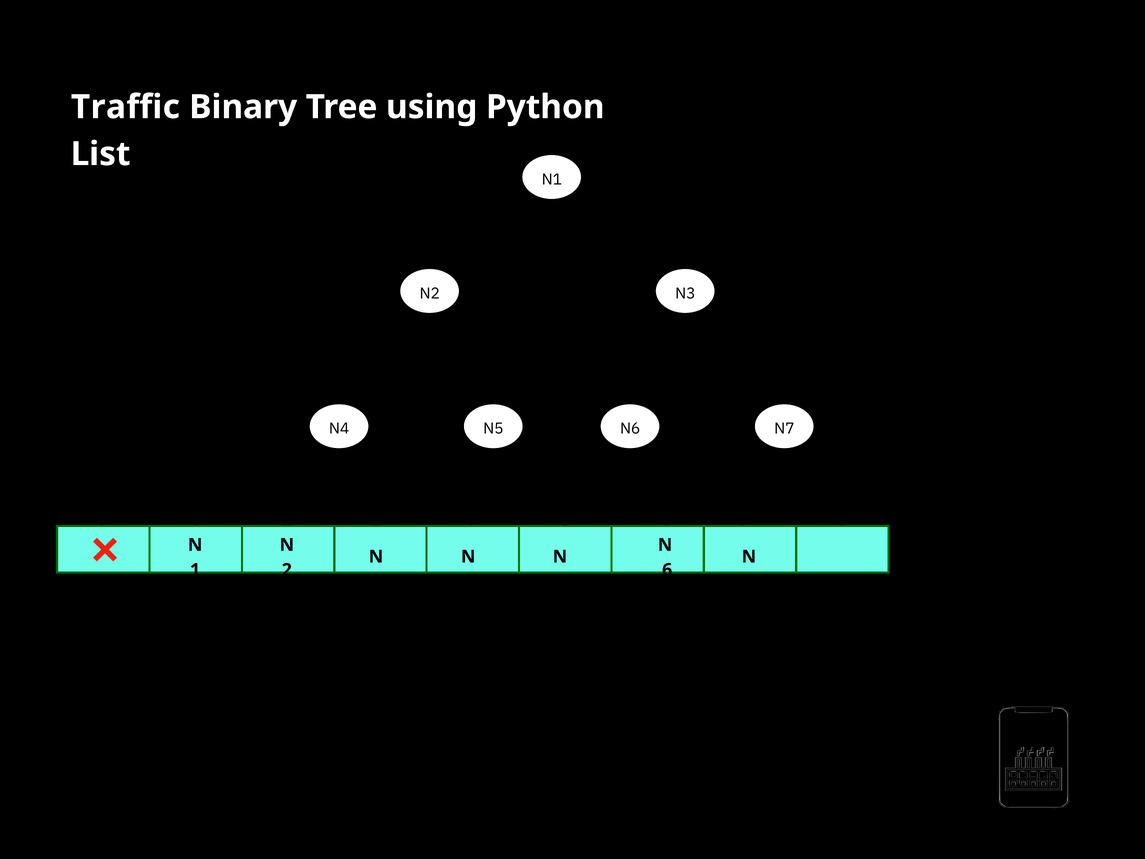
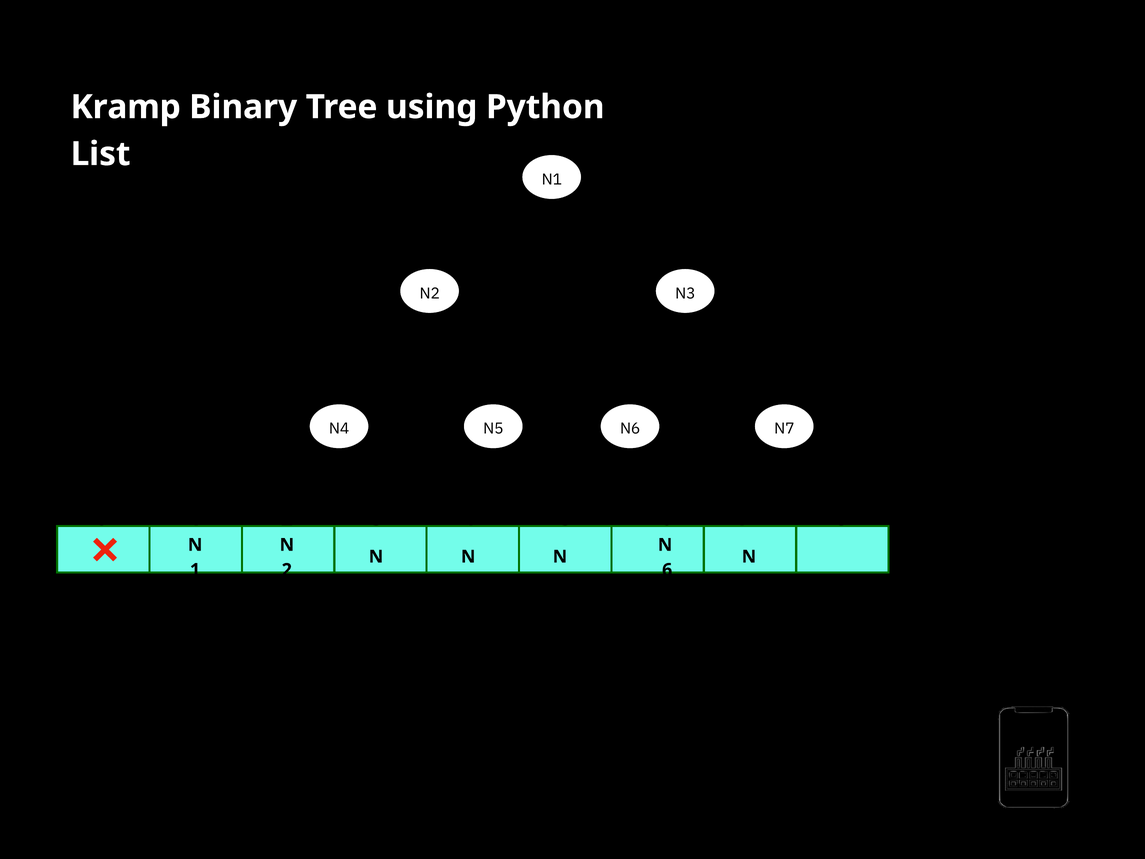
Traﬃc: Traﬃc -> Kramp
